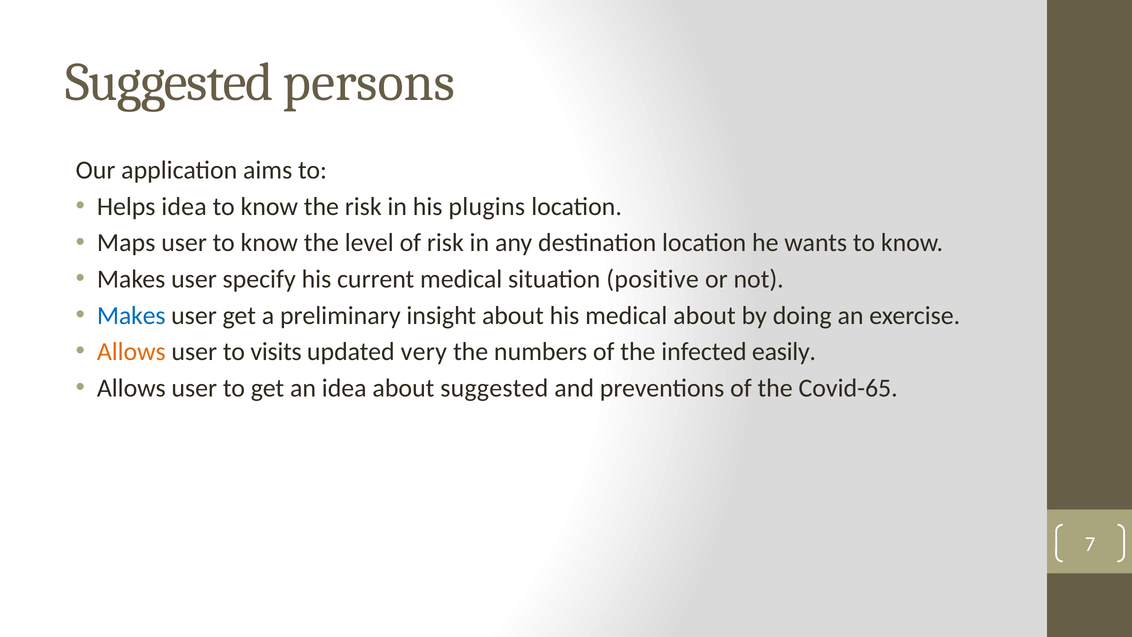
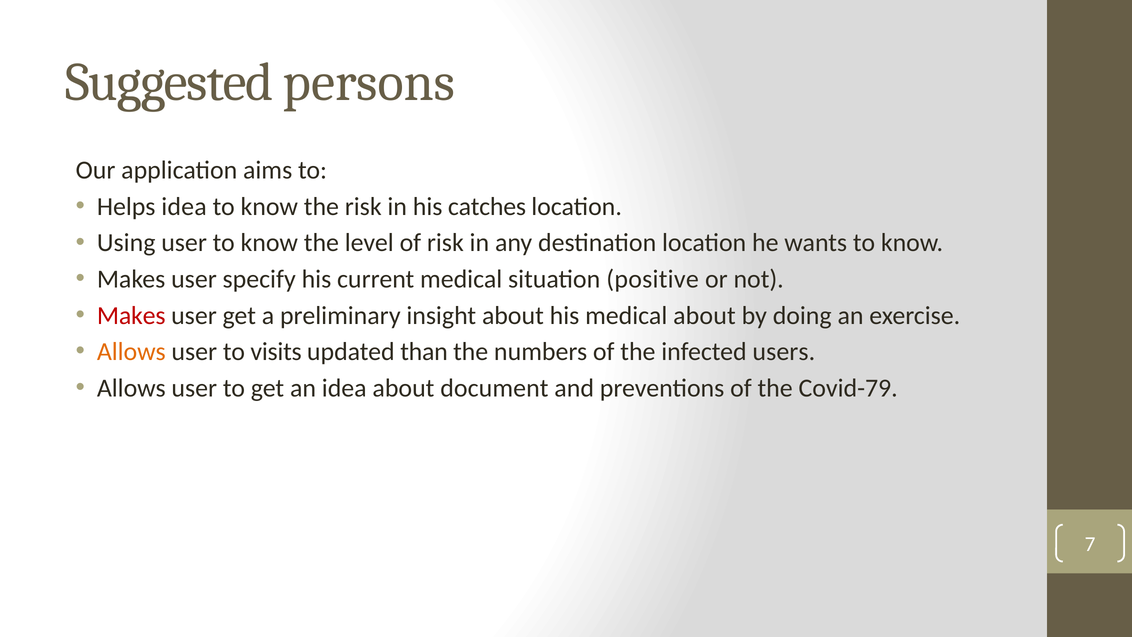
plugins: plugins -> catches
Maps: Maps -> Using
Makes at (131, 315) colour: blue -> red
very: very -> than
easily: easily -> users
about suggested: suggested -> document
Covid-65: Covid-65 -> Covid-79
